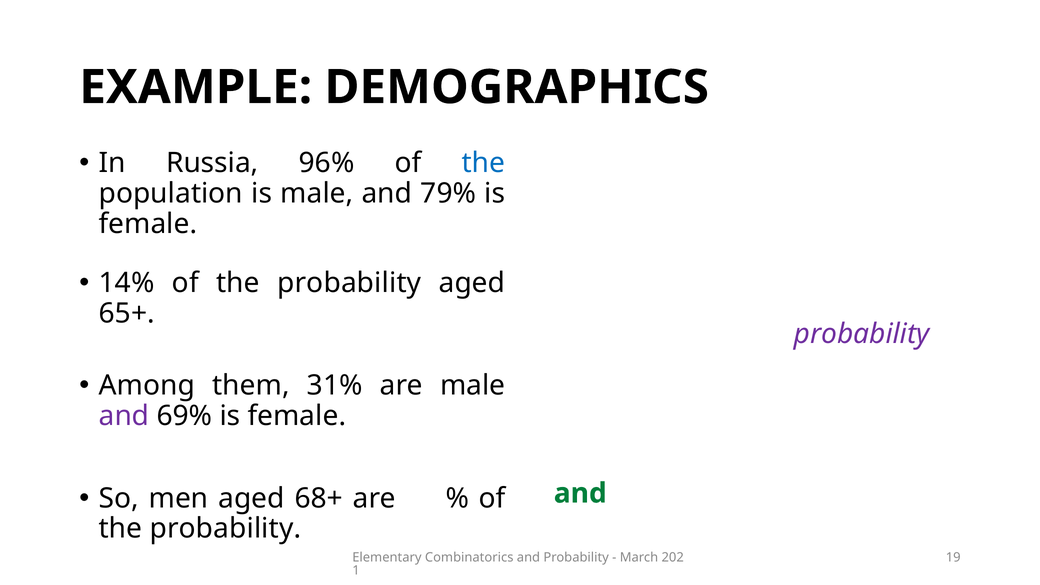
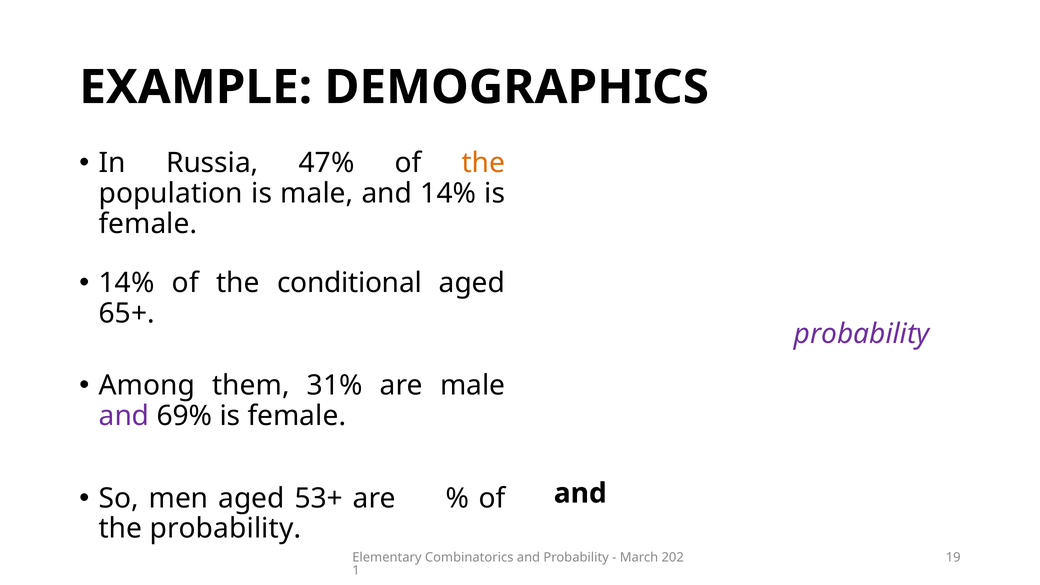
96%: 96% -> 47%
the at (484, 163) colour: blue -> orange
and 79%: 79% -> 14%
14% of the probability: probability -> conditional
68+: 68+ -> 53+
and at (580, 493) colour: green -> black
